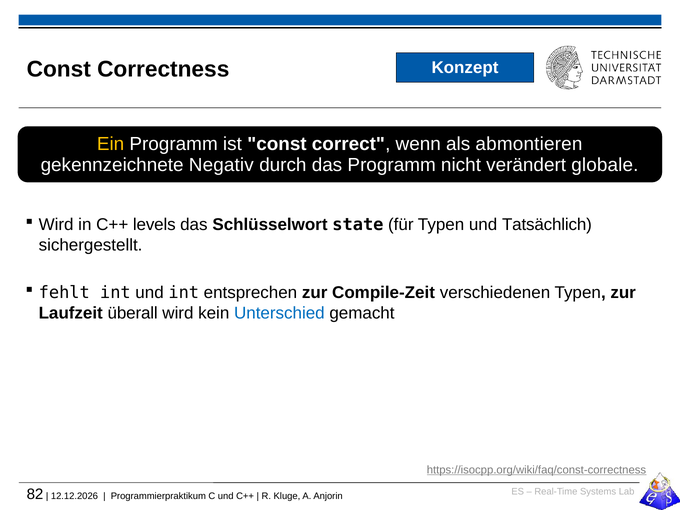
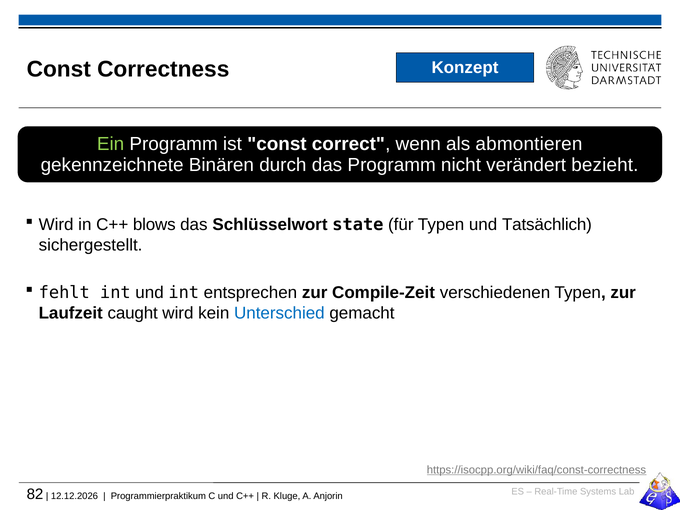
Ein colour: yellow -> light green
Negativ: Negativ -> Binären
globale: globale -> bezieht
levels: levels -> blows
überall: überall -> caught
